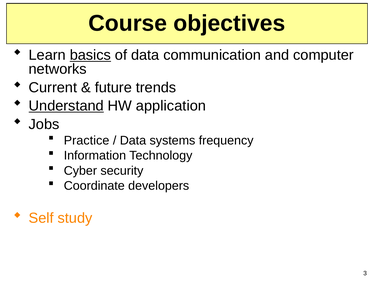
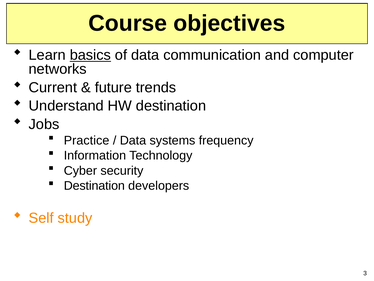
Understand underline: present -> none
HW application: application -> destination
Coordinate at (94, 185): Coordinate -> Destination
